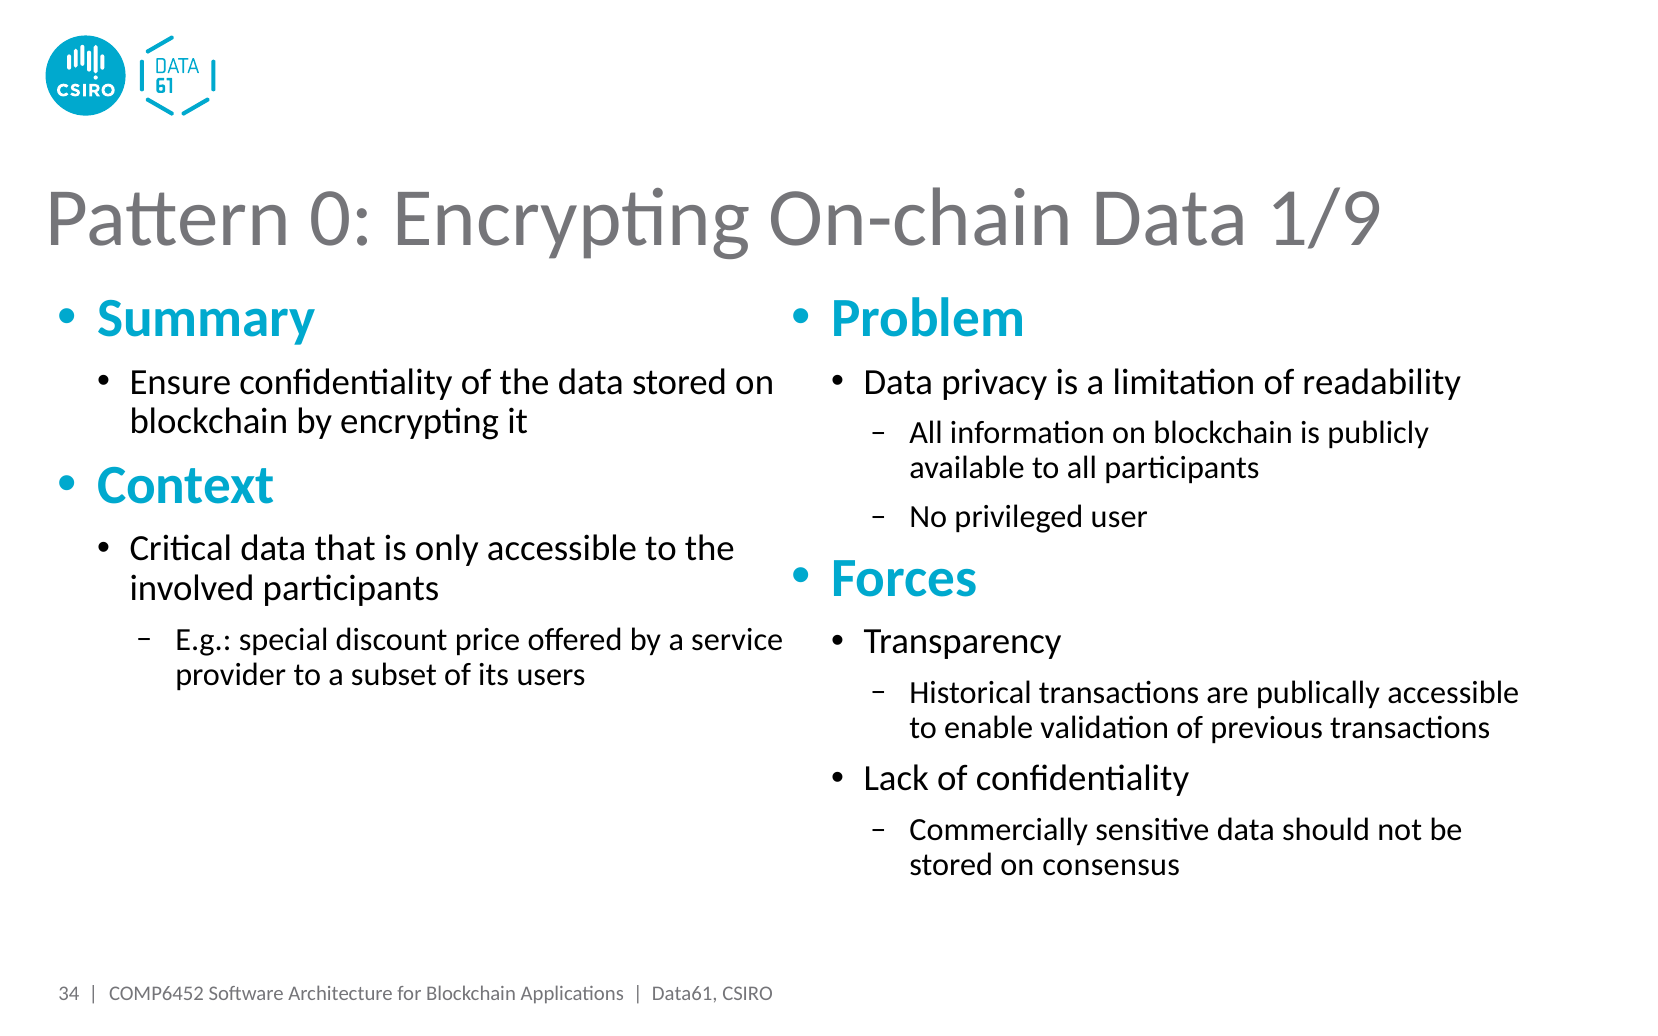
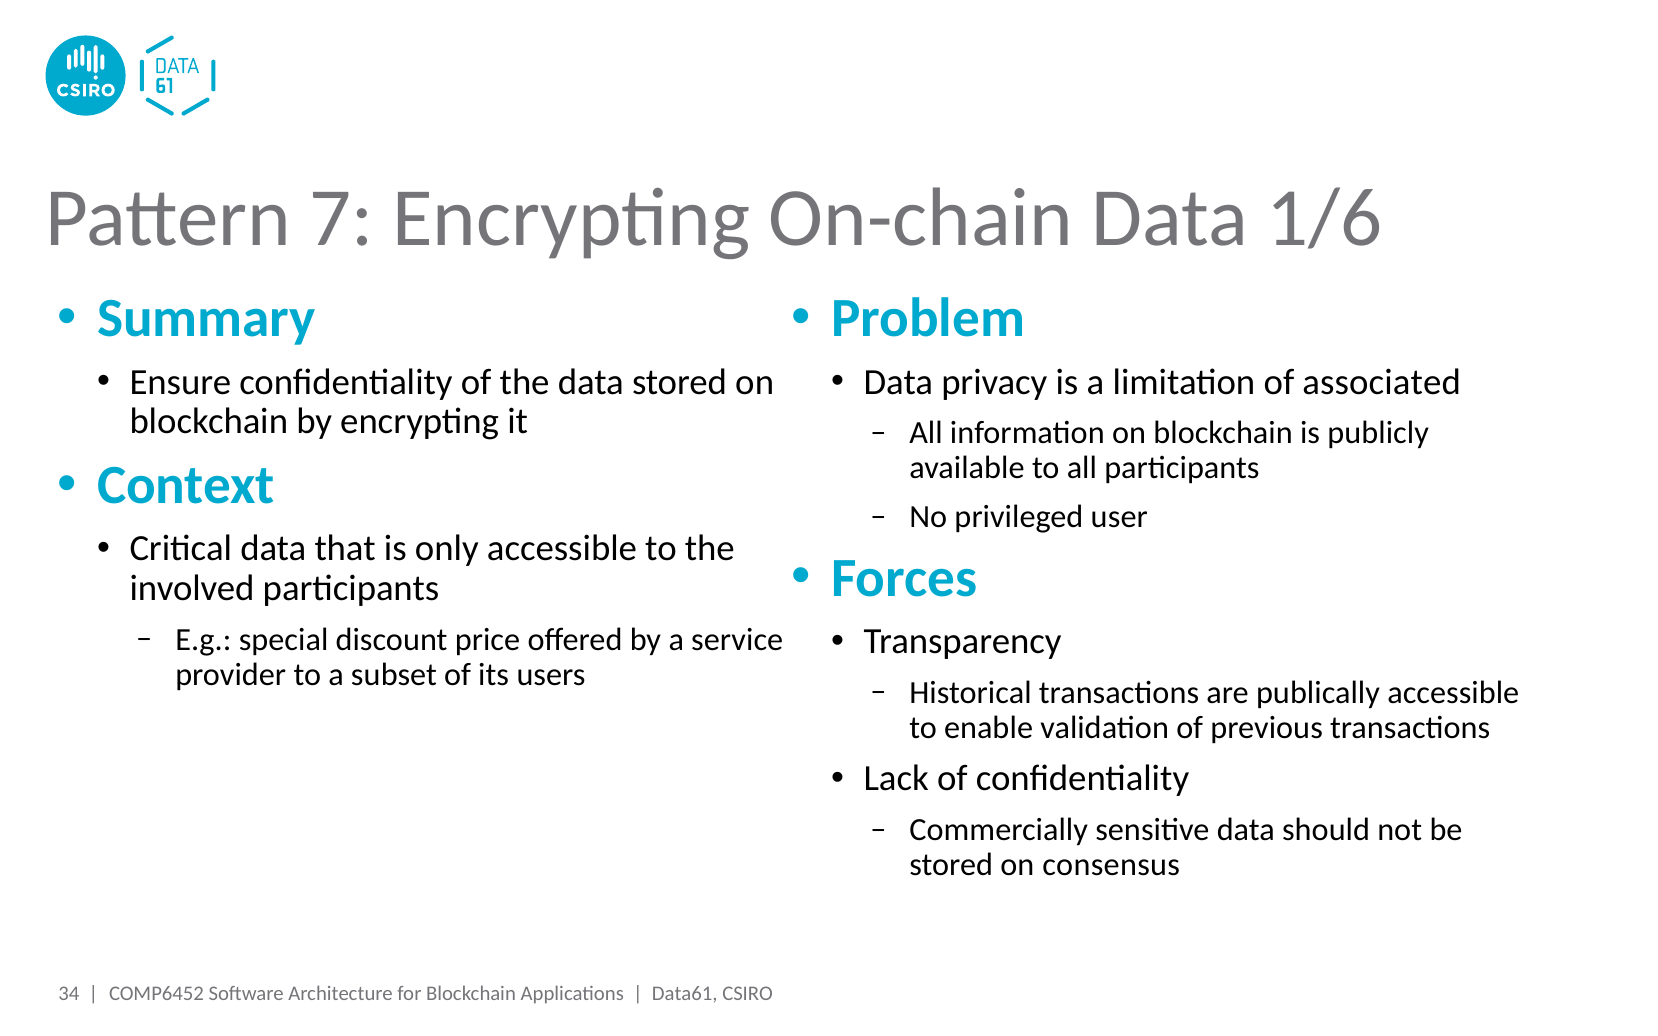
0: 0 -> 7
1/9: 1/9 -> 1/6
readability: readability -> associated
